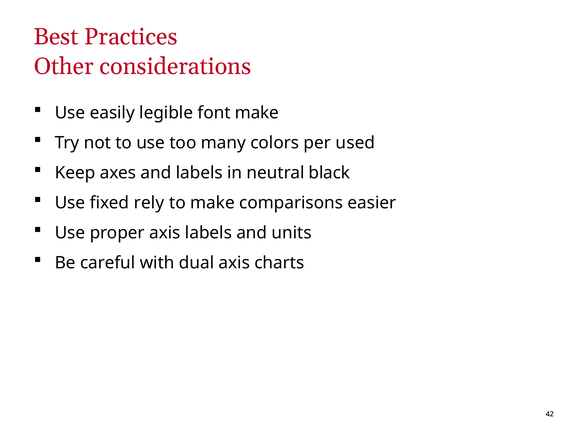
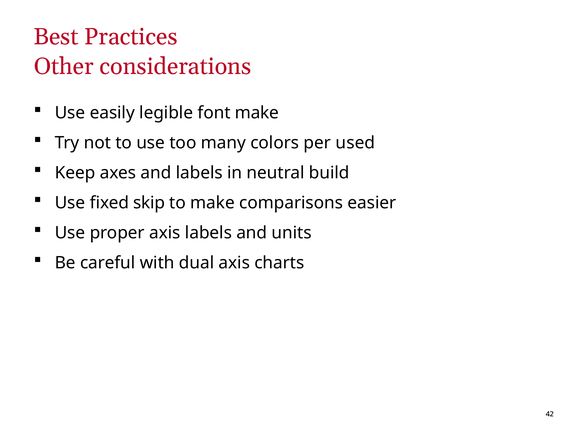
black: black -> build
rely: rely -> skip
